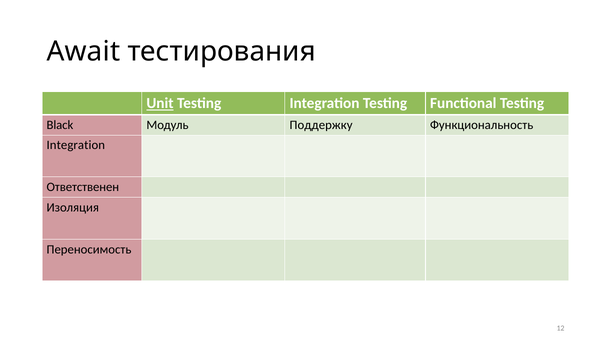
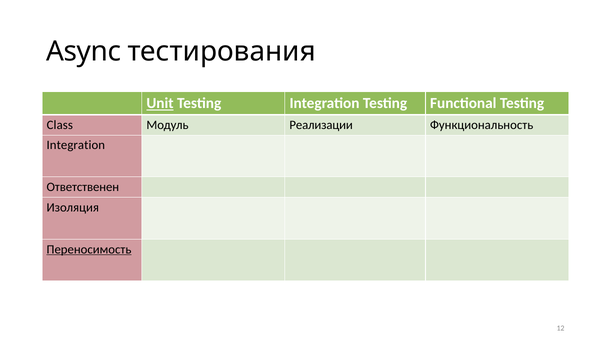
Await: Await -> Async
Black: Black -> Class
Поддержку: Поддержку -> Реализации
Переносимость underline: none -> present
